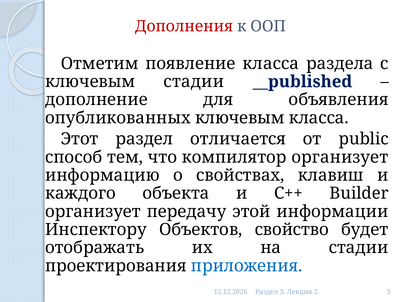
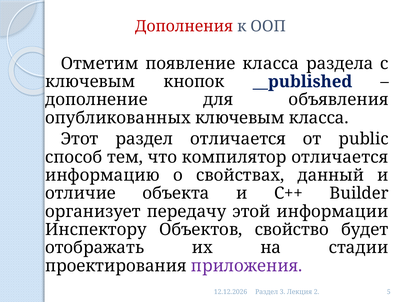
ключевым стадии: стадии -> кнопок
компилятор организует: организует -> отличается
клавиш: клавиш -> данный
каждого: каждого -> отличие
приложения colour: blue -> purple
